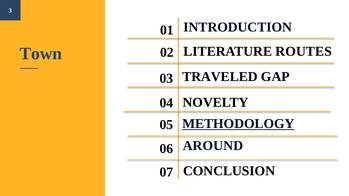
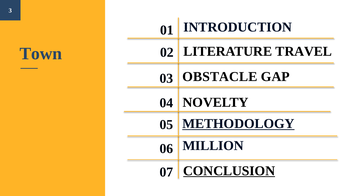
ROUTES: ROUTES -> TRAVEL
TRAVELED: TRAVELED -> OBSTACLE
AROUND: AROUND -> MILLION
CONCLUSION underline: none -> present
